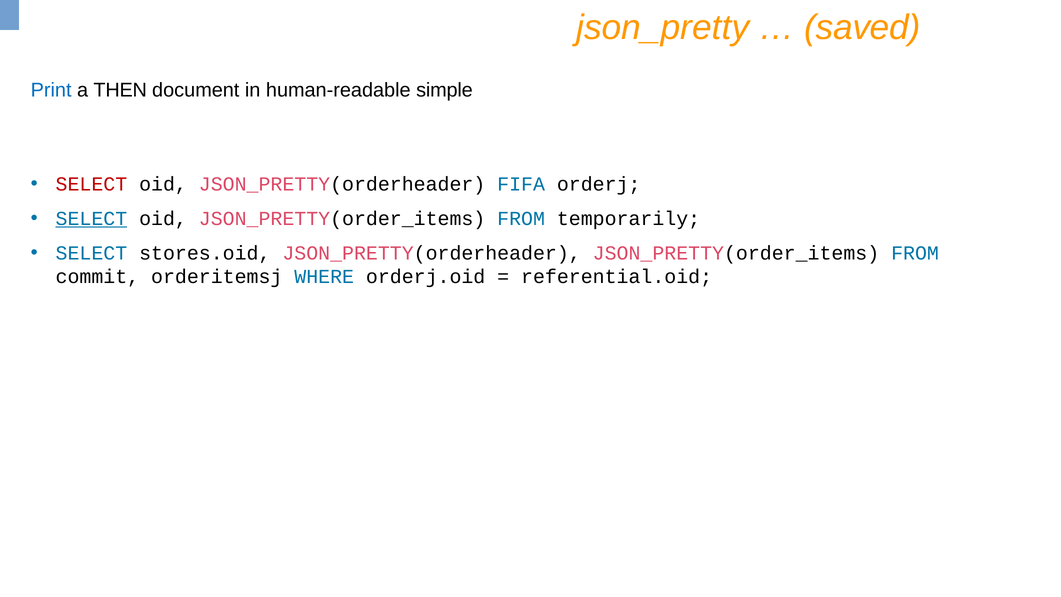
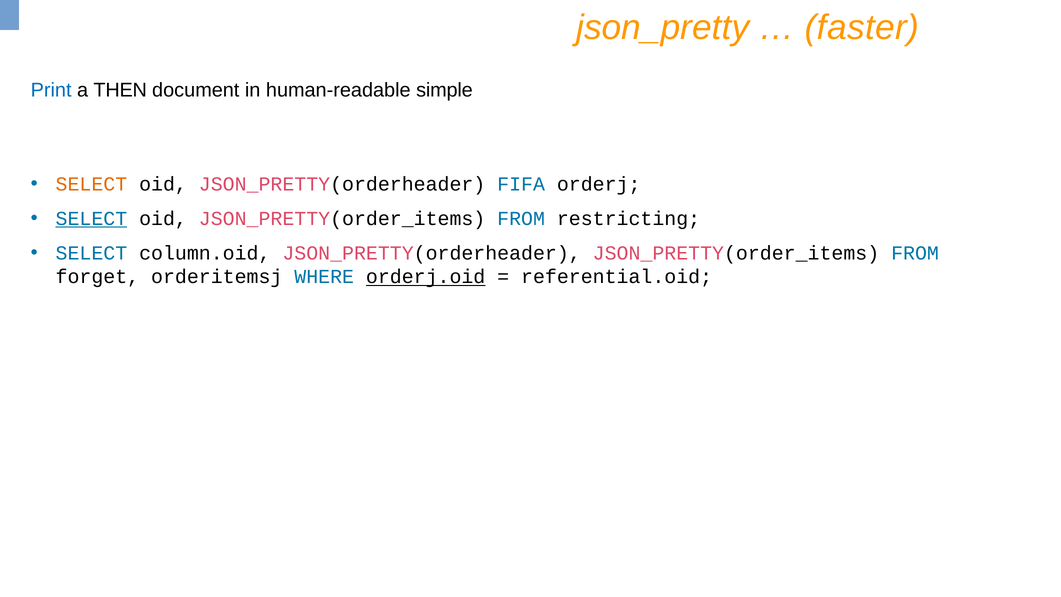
saved: saved -> faster
SELECT at (91, 184) colour: red -> orange
temporarily: temporarily -> restricting
stores.oid: stores.oid -> column.oid
commit: commit -> forget
orderj.oid underline: none -> present
